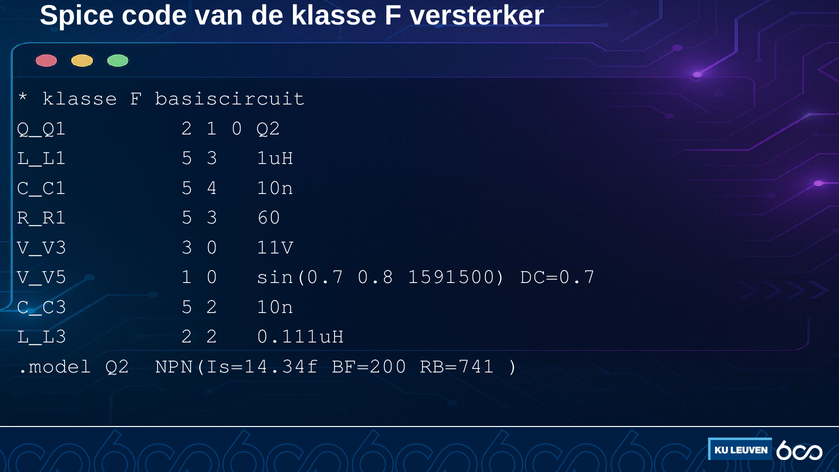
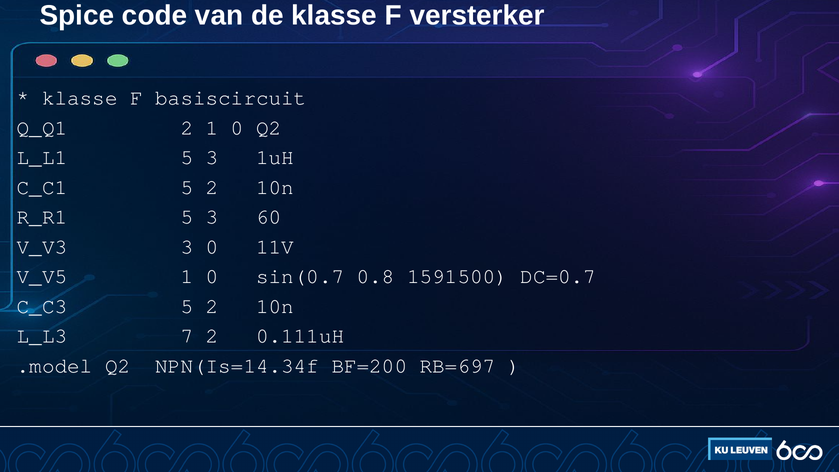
C_C1 5 4: 4 -> 2
L_L3 2: 2 -> 7
RB=741: RB=741 -> RB=697
